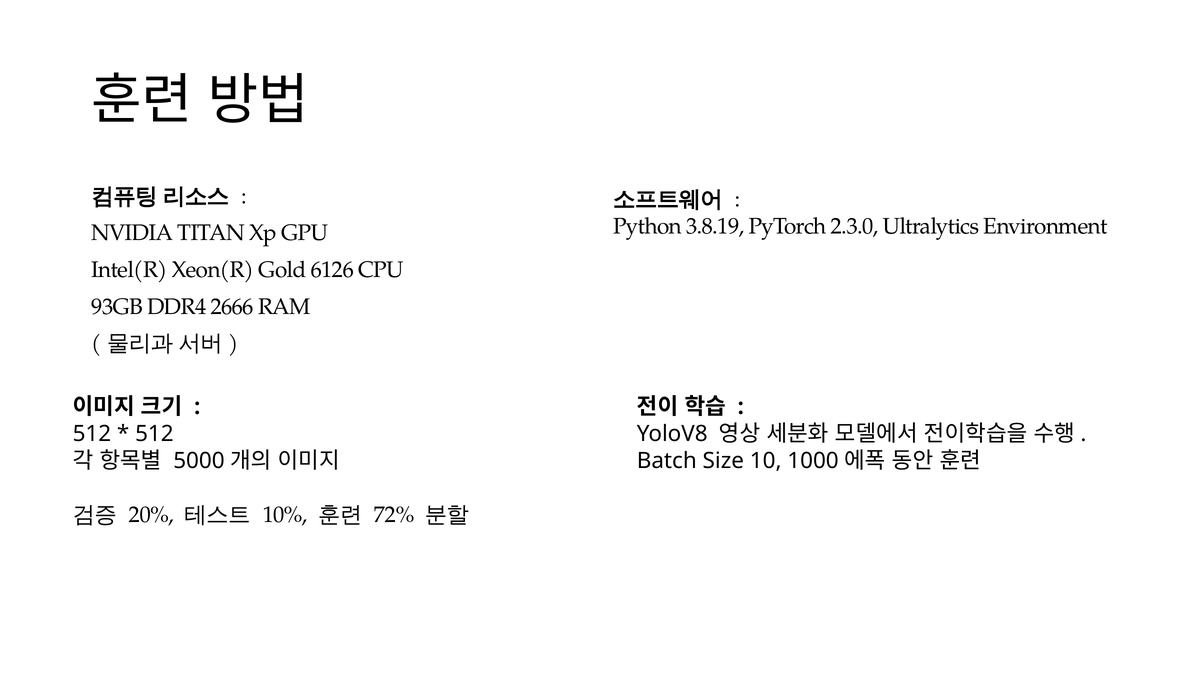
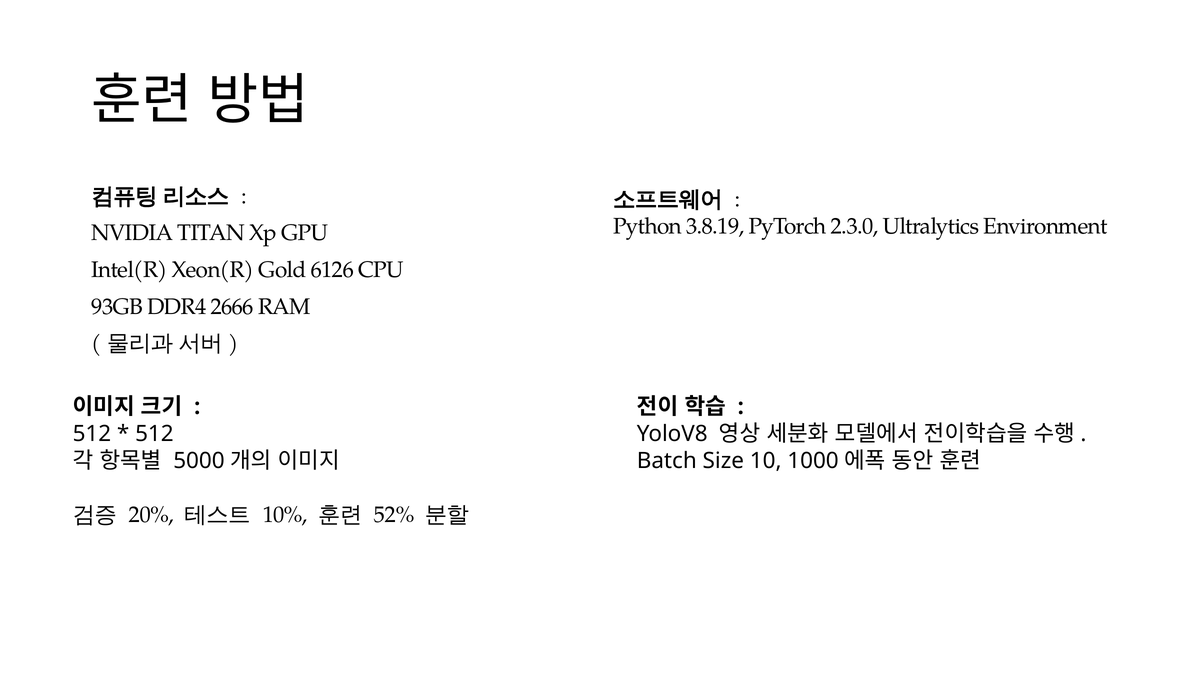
72%: 72% -> 52%
